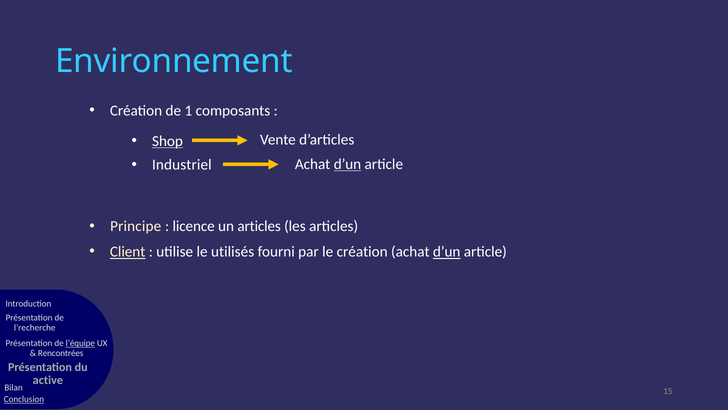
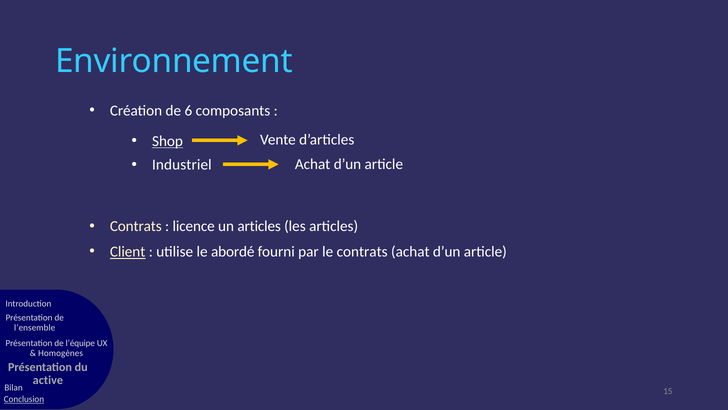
1: 1 -> 6
d’un at (347, 164) underline: present -> none
Principe at (136, 226): Principe -> Contrats
utilisés: utilisés -> abordé
le création: création -> contrats
d’un at (447, 252) underline: present -> none
l’recherche: l’recherche -> l’ensemble
l’équipe underline: present -> none
Rencontrées: Rencontrées -> Homogènes
